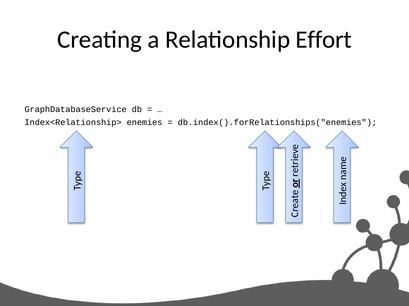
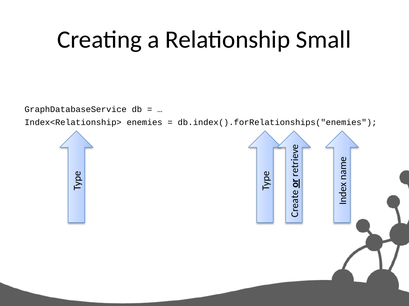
Effort: Effort -> Small
